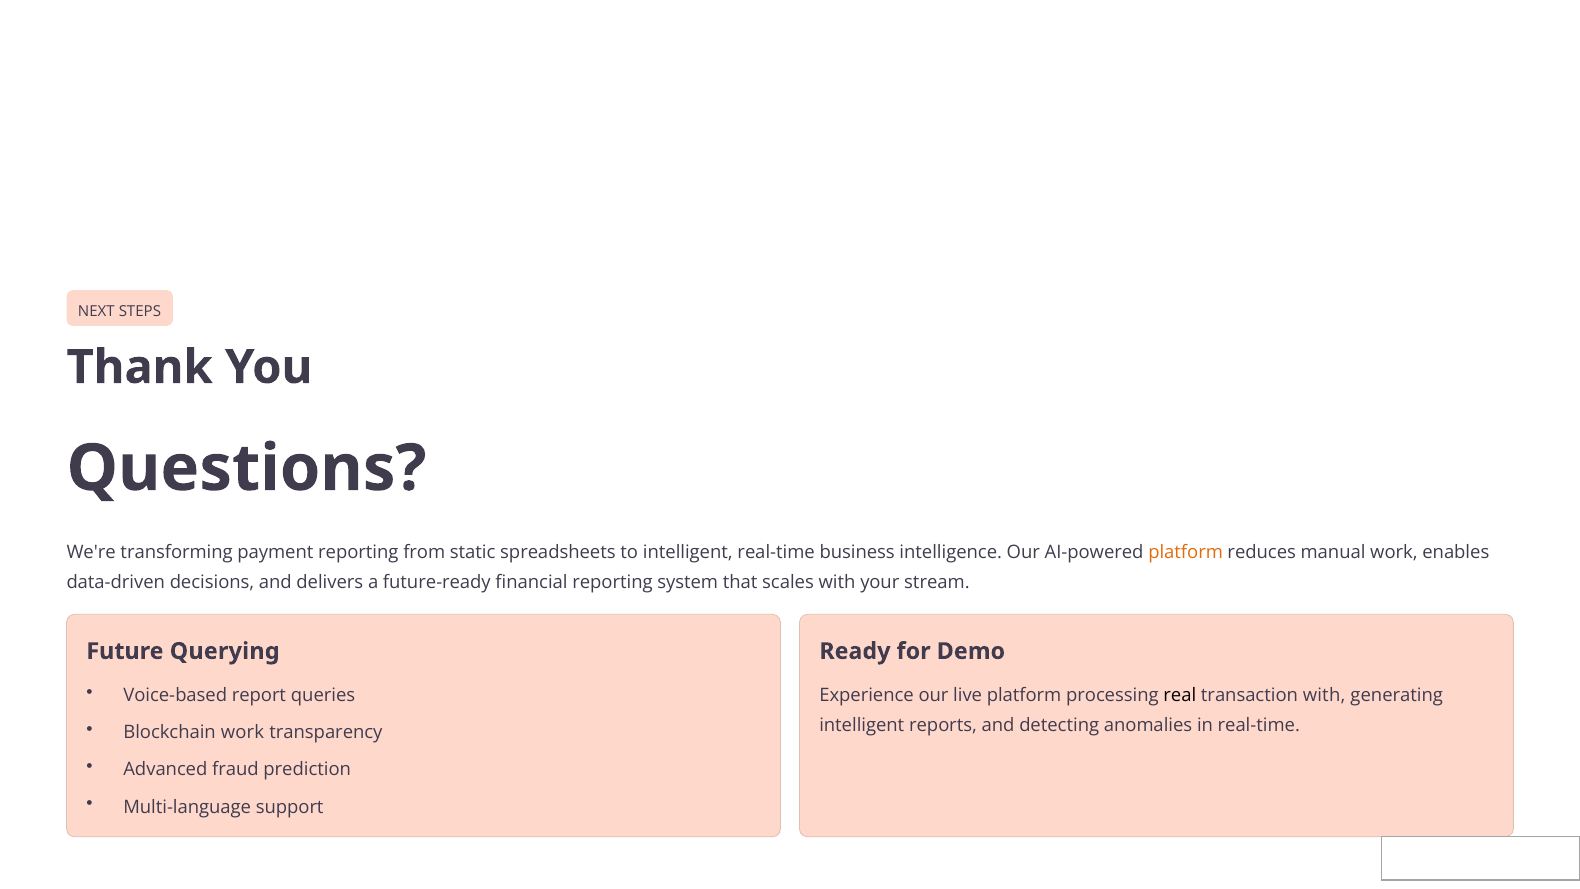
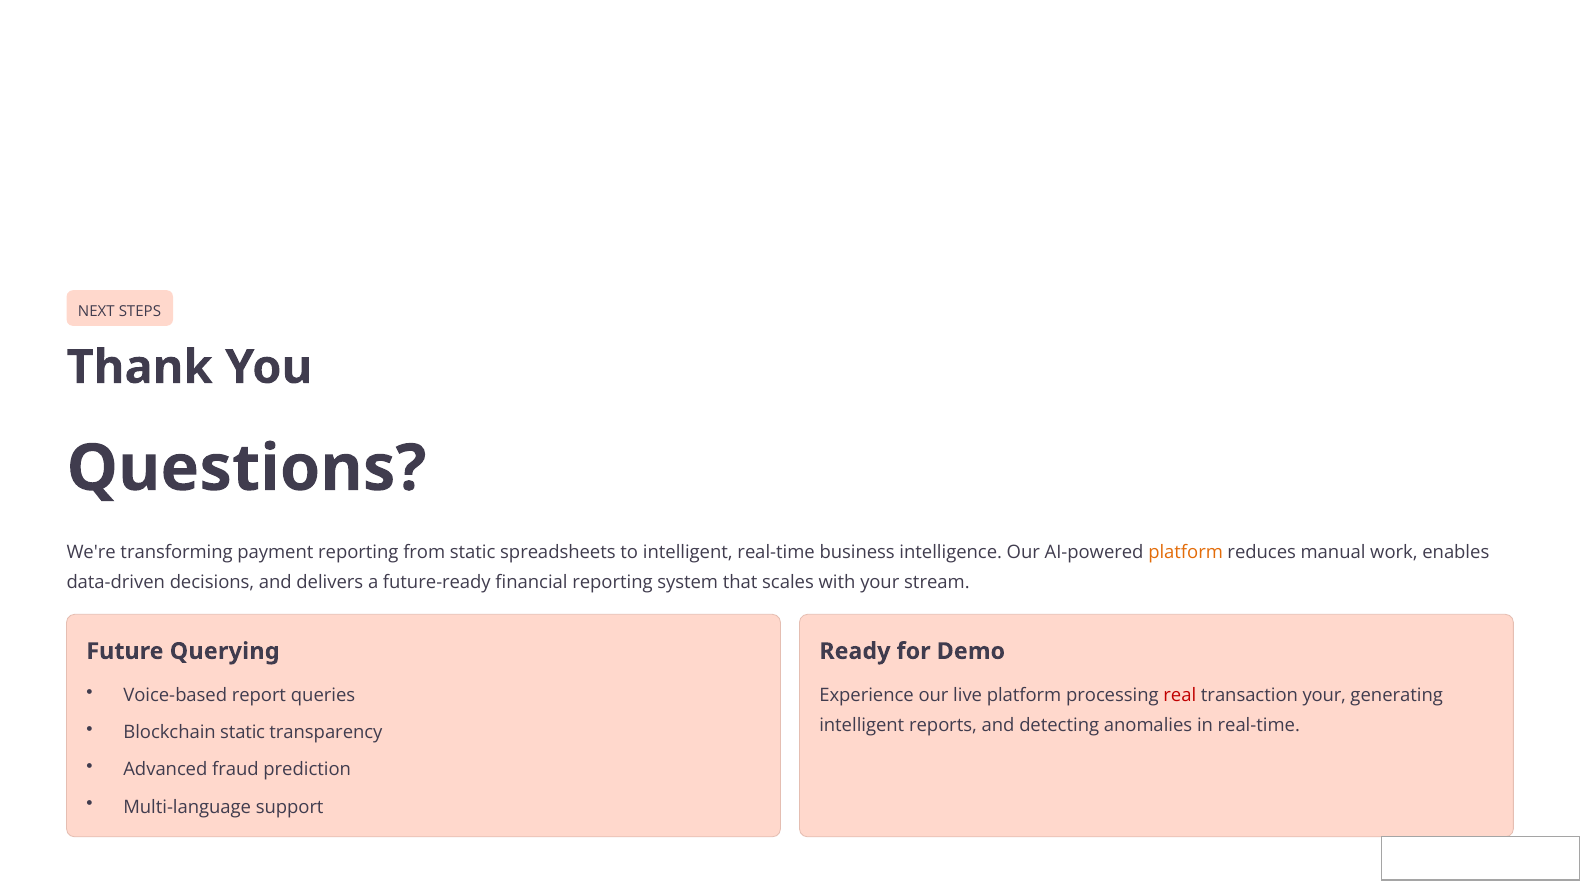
real colour: black -> red
transaction with: with -> your
Blockchain work: work -> static
